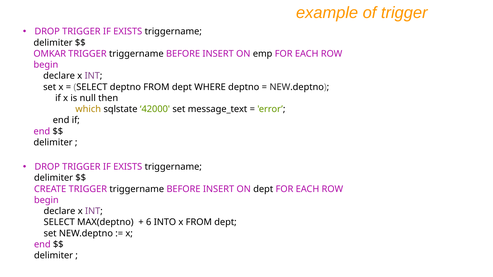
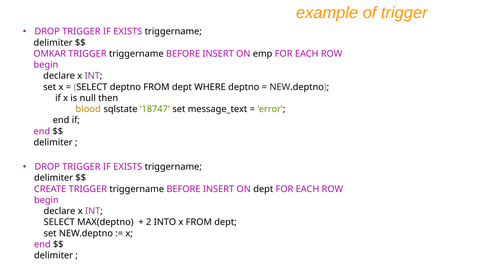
which: which -> blood
42000: 42000 -> 18747
6: 6 -> 2
